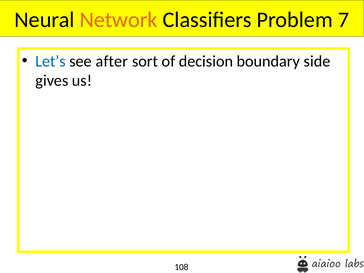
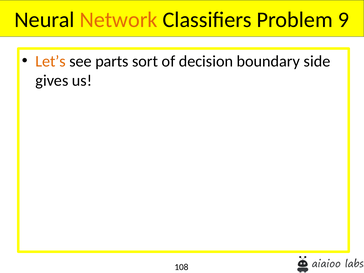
7: 7 -> 9
Let’s colour: blue -> orange
after: after -> parts
